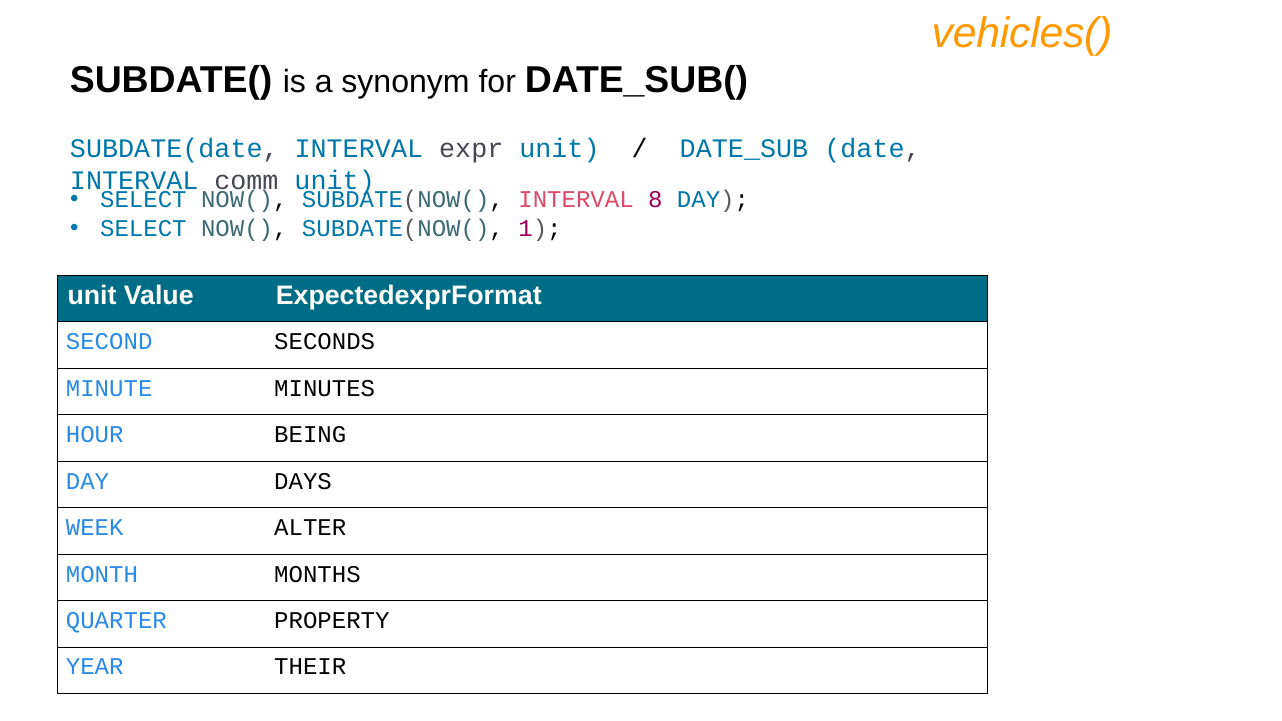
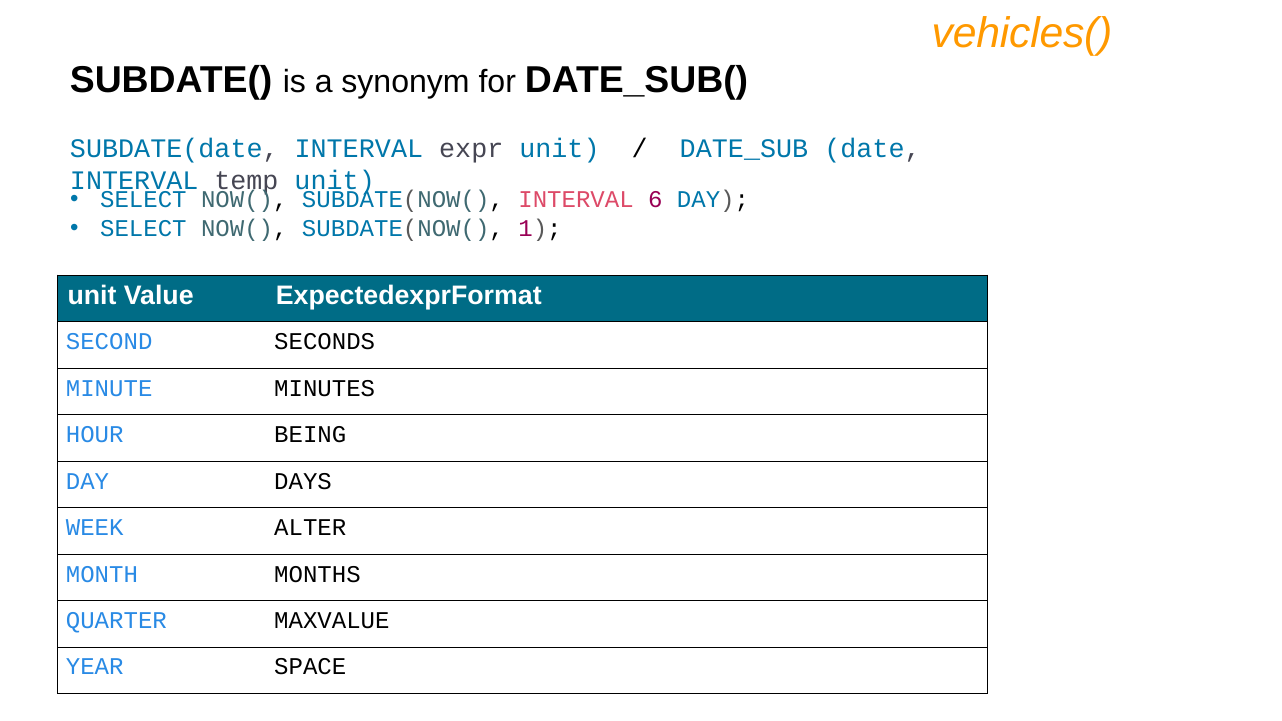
comm: comm -> temp
8: 8 -> 6
PROPERTY: PROPERTY -> MAXVALUE
THEIR: THEIR -> SPACE
